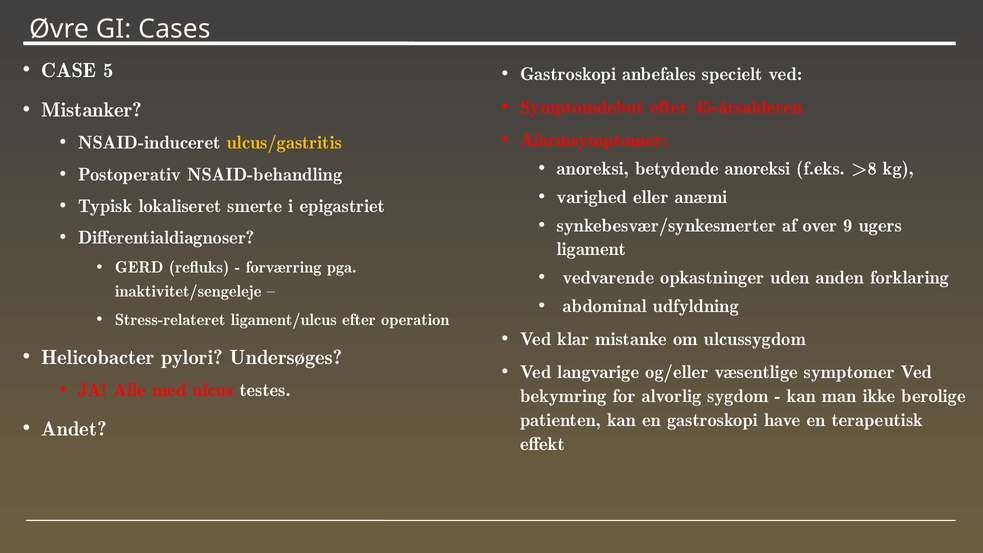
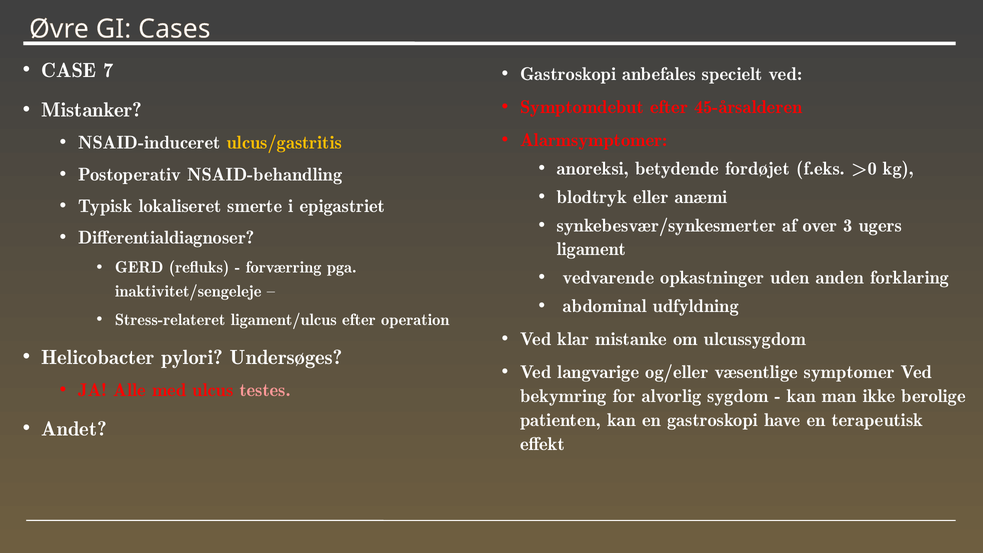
5: 5 -> 7
betydende anoreksi: anoreksi -> fordøjet
>8: >8 -> >0
varighed: varighed -> blodtryk
9: 9 -> 3
testes colour: white -> pink
